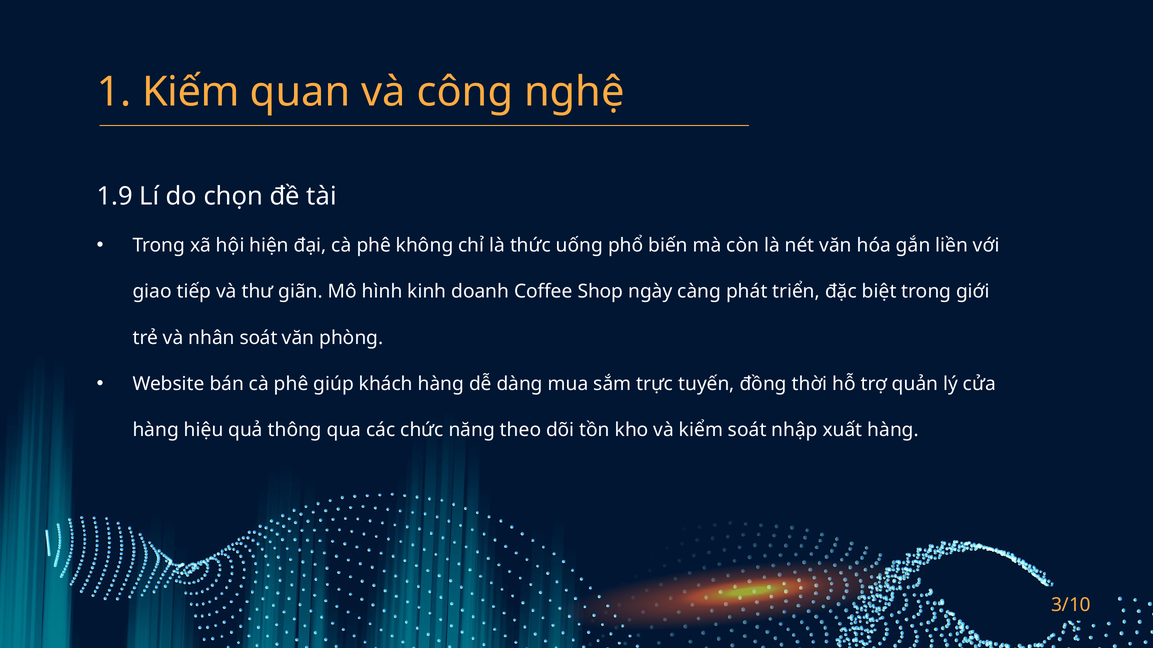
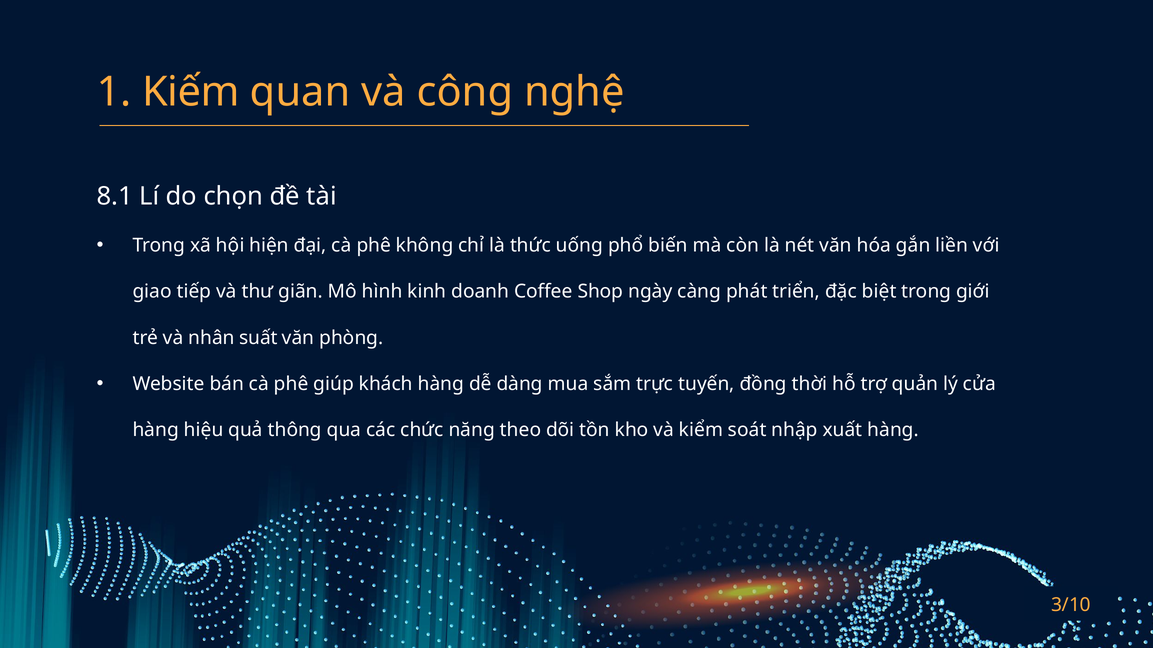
1.9: 1.9 -> 8.1
nhân soát: soát -> suất
